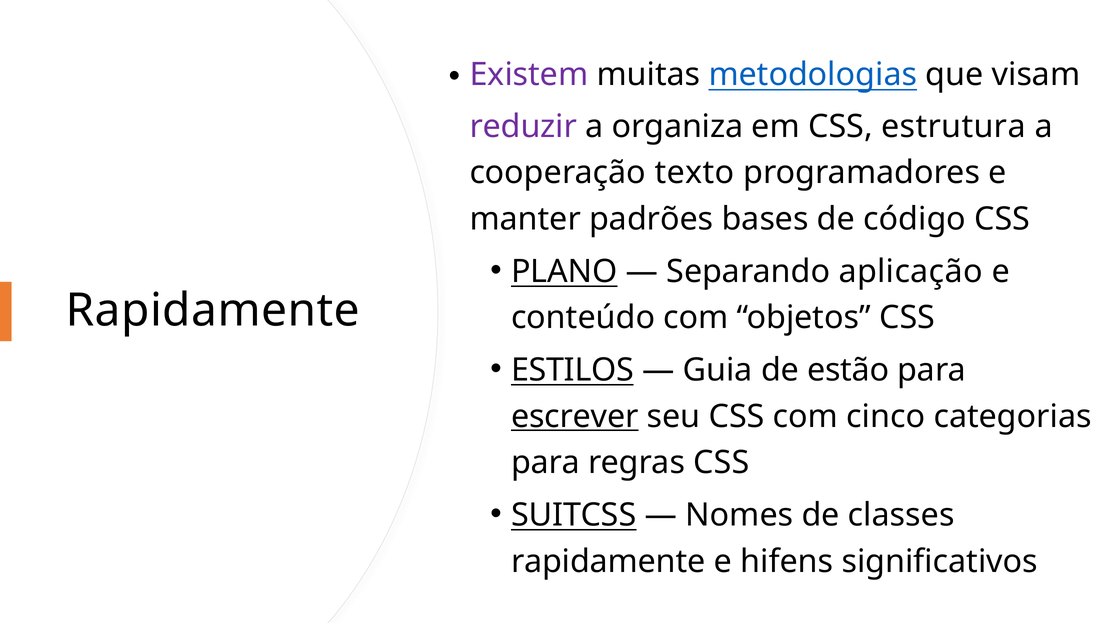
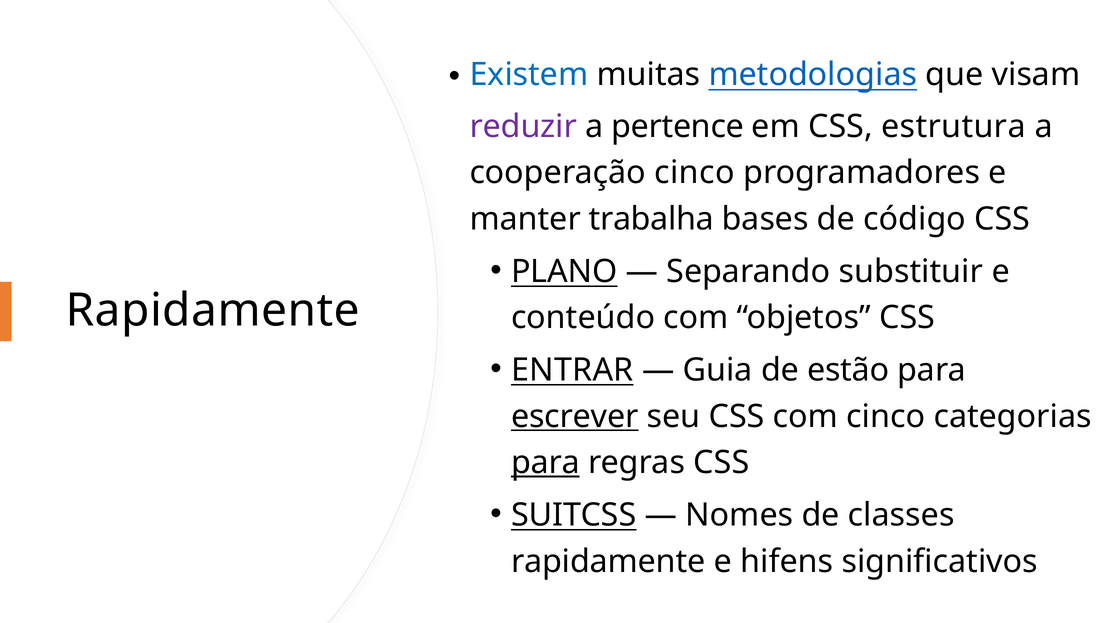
Existem colour: purple -> blue
organiza: organiza -> pertence
cooperação texto: texto -> cinco
padrões: padrões -> trabalha
aplicação: aplicação -> substituir
ESTILOS: ESTILOS -> ENTRAR
para at (545, 463) underline: none -> present
